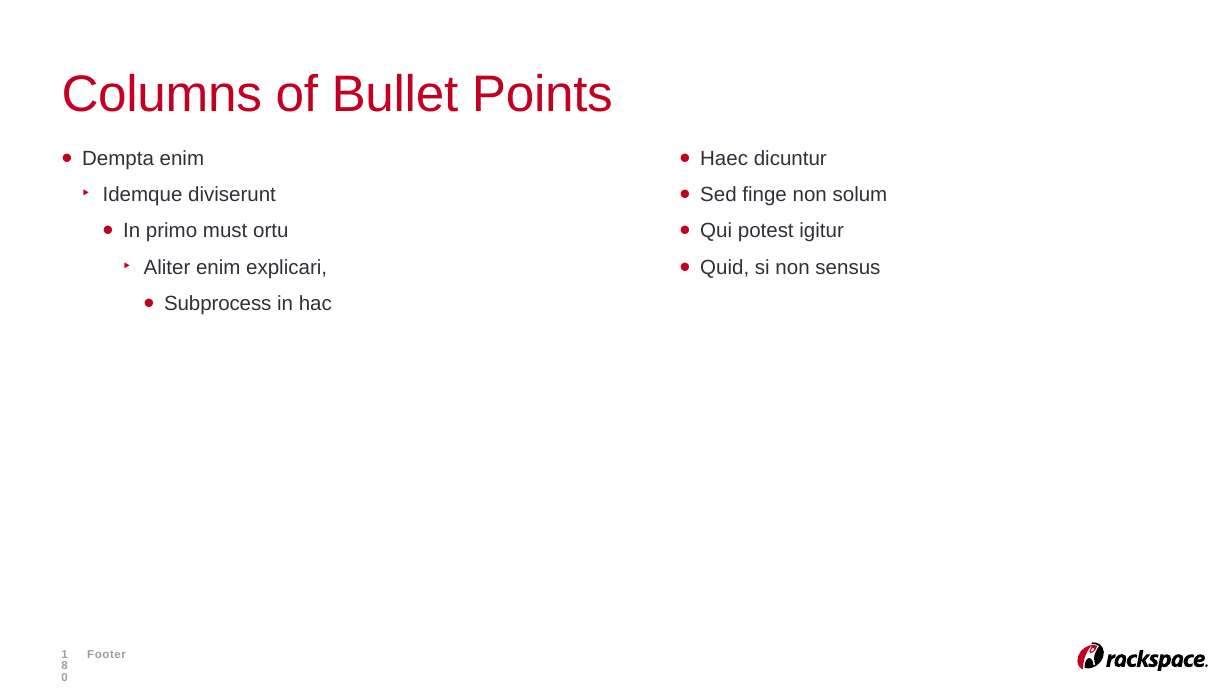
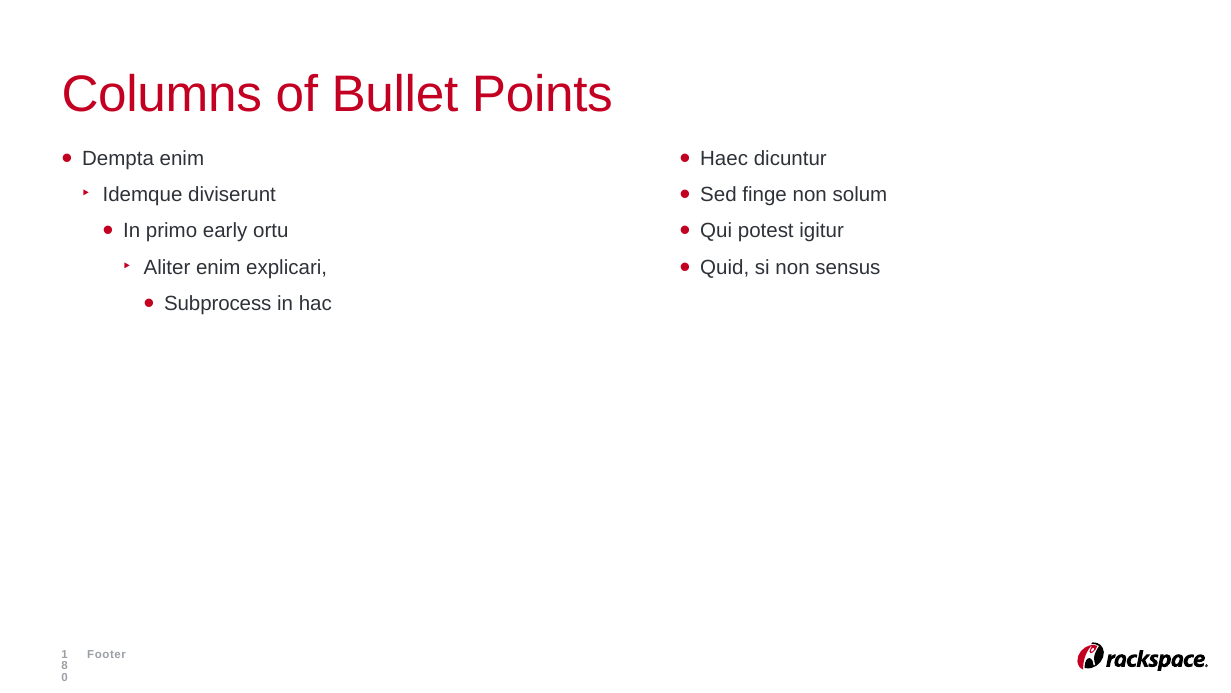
must: must -> early
